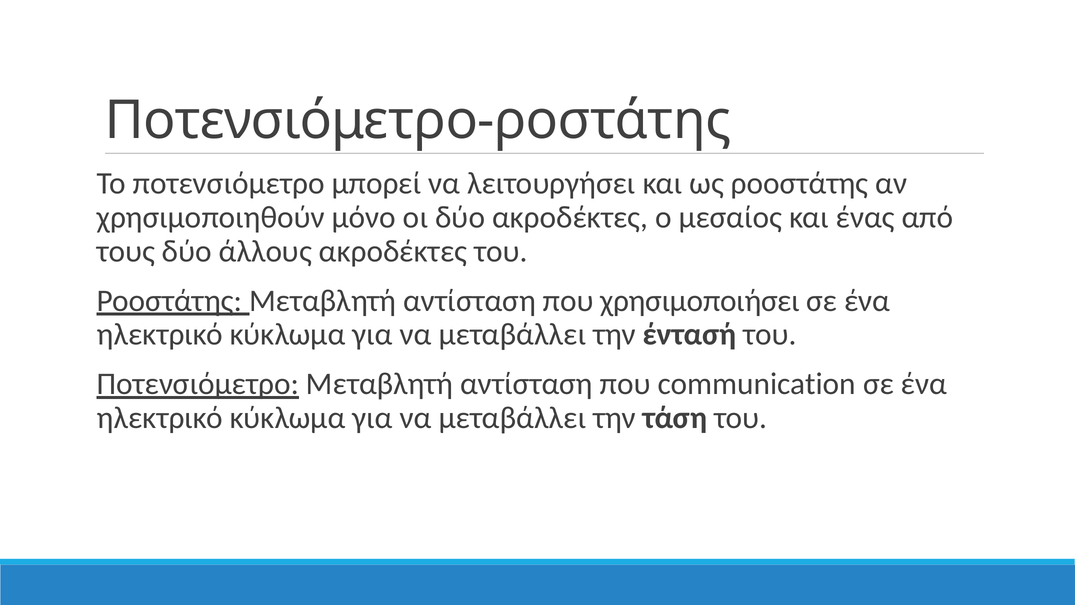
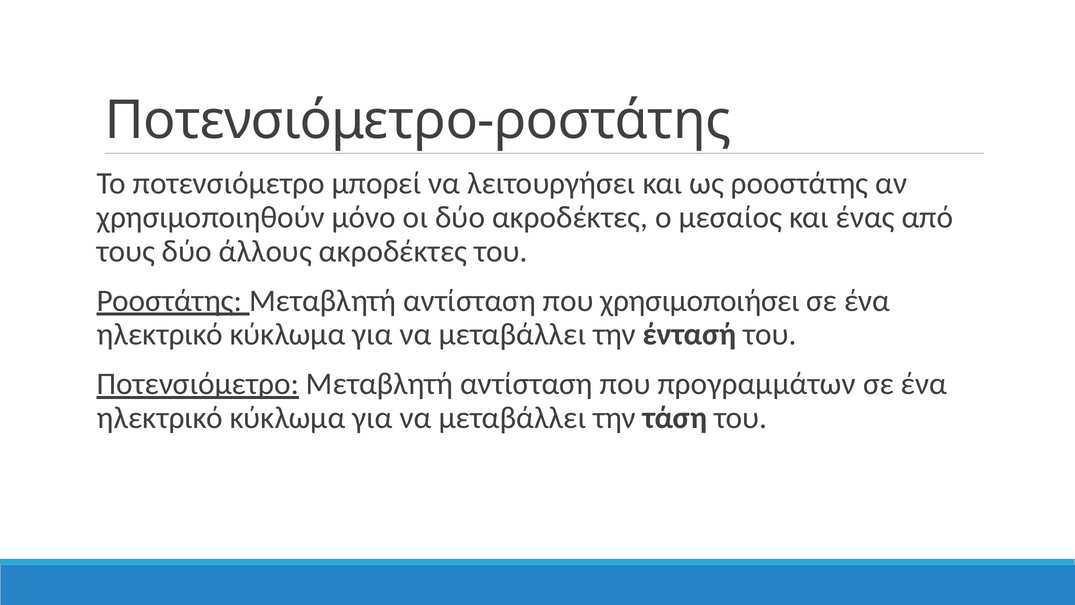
communication: communication -> προγραμμάτων
